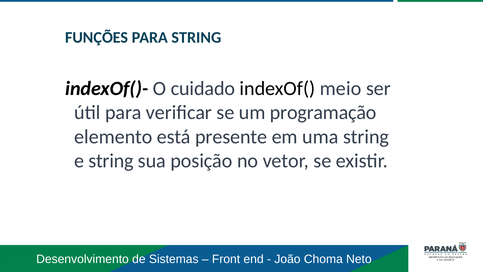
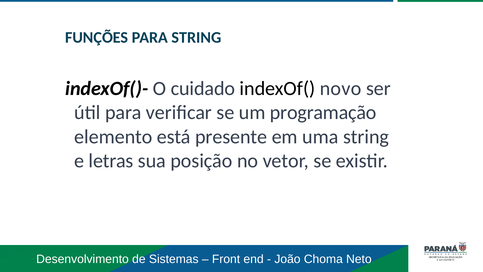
meio: meio -> novo
e string: string -> letras
